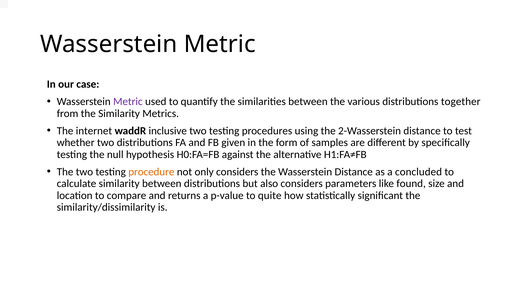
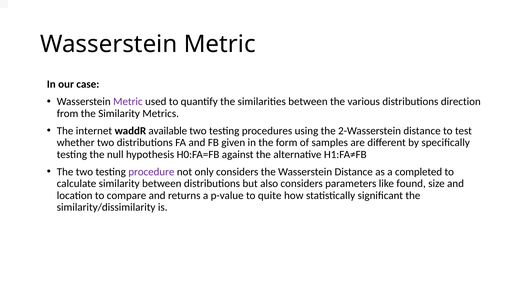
together: together -> direction
inclusive: inclusive -> available
procedure colour: orange -> purple
concluded: concluded -> completed
